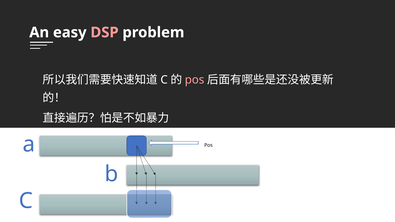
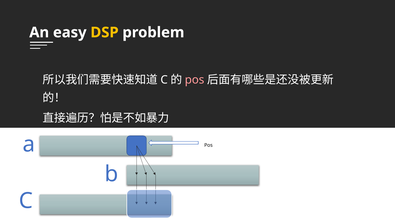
DSP colour: pink -> yellow
